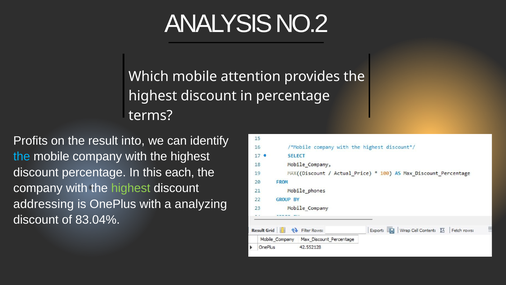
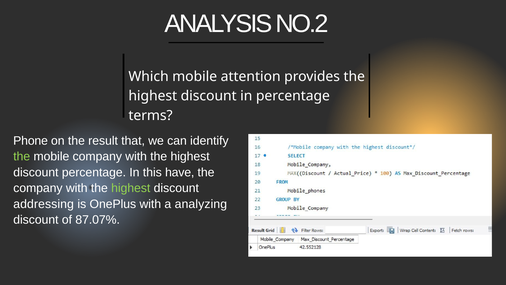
Profits: Profits -> Phone
into: into -> that
the at (22, 156) colour: light blue -> light green
each: each -> have
83.04%: 83.04% -> 87.07%
